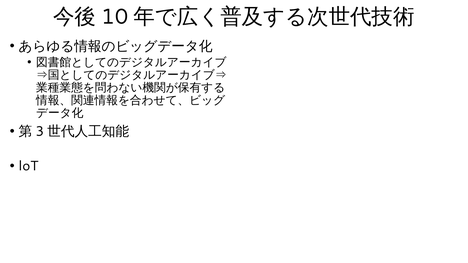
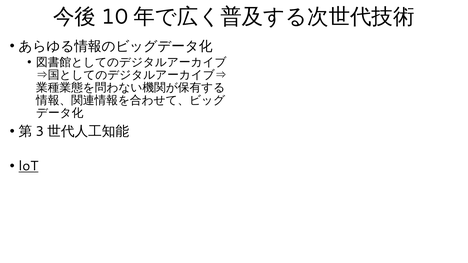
loT underline: none -> present
